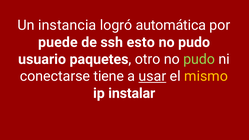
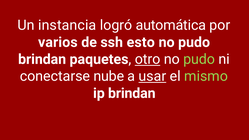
puede: puede -> varios
usuario at (42, 59): usuario -> brindan
otro underline: none -> present
tiene: tiene -> nube
mismo colour: yellow -> light green
ip instalar: instalar -> brindan
